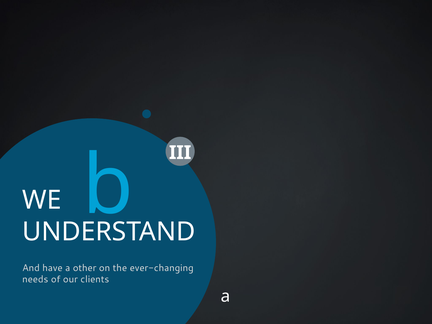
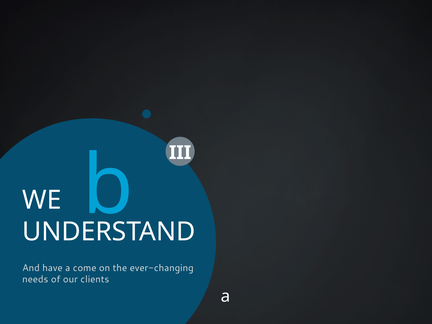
other: other -> come
